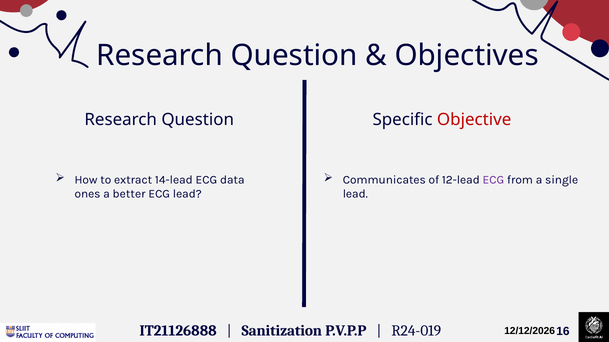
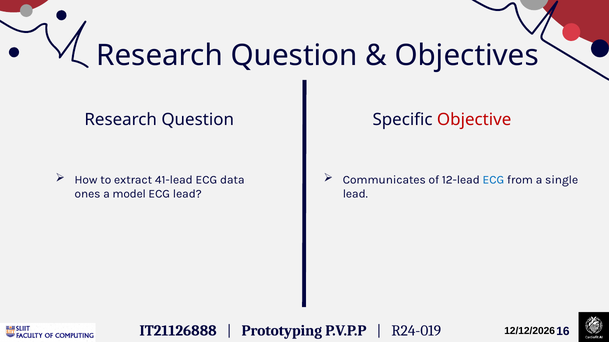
14-lead: 14-lead -> 41-lead
ECG at (493, 180) colour: purple -> blue
better: better -> model
Sanitization: Sanitization -> Prototyping
